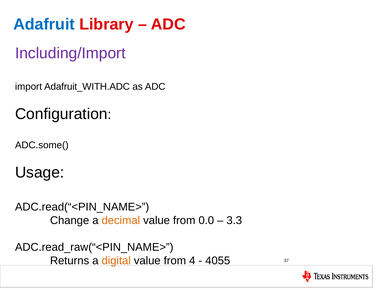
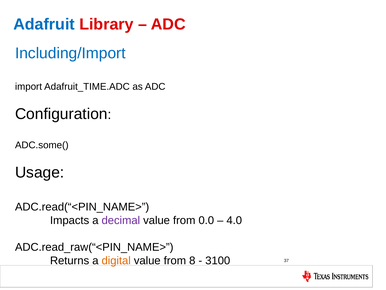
Including/Import colour: purple -> blue
Adafruit_WITH.ADC: Adafruit_WITH.ADC -> Adafruit_TIME.ADC
Change: Change -> Impacts
decimal colour: orange -> purple
3.3: 3.3 -> 4.0
4: 4 -> 8
4055: 4055 -> 3100
